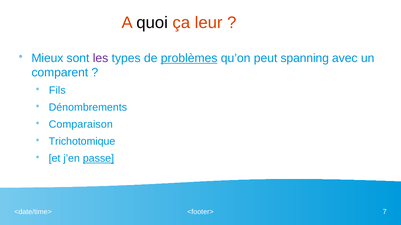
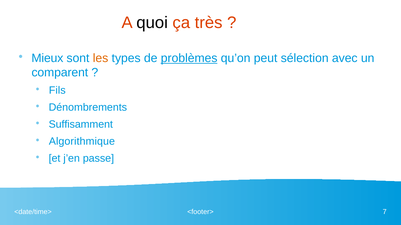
leur: leur -> très
les colour: purple -> orange
spanning: spanning -> sélection
Comparaison: Comparaison -> Suffisamment
Trichotomique: Trichotomique -> Algorithmique
passe underline: present -> none
